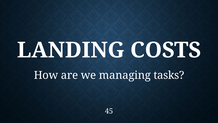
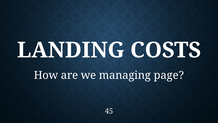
tasks: tasks -> page
